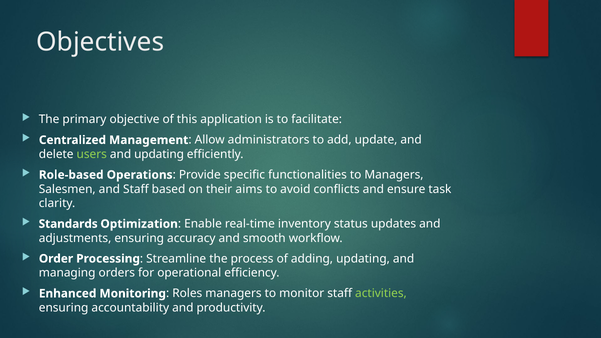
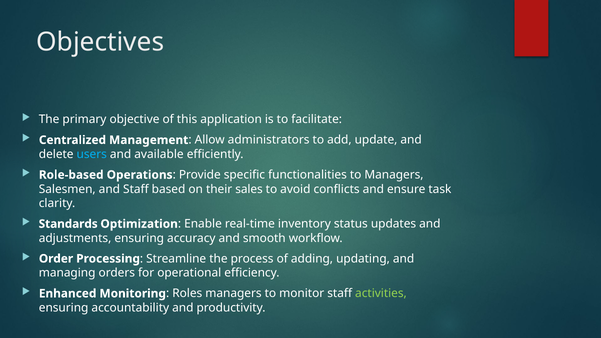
users colour: light green -> light blue
and updating: updating -> available
aims: aims -> sales
